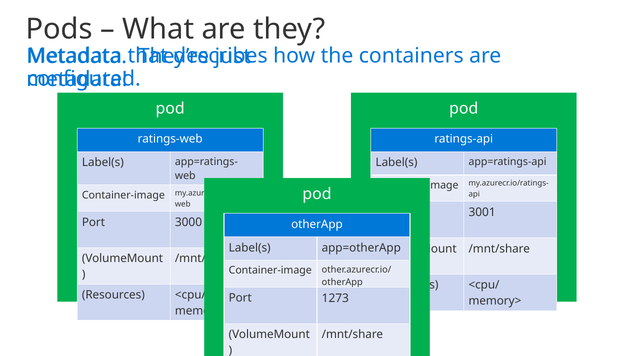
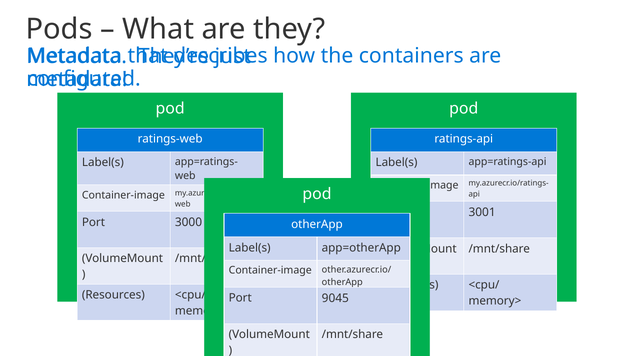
1273: 1273 -> 9045
